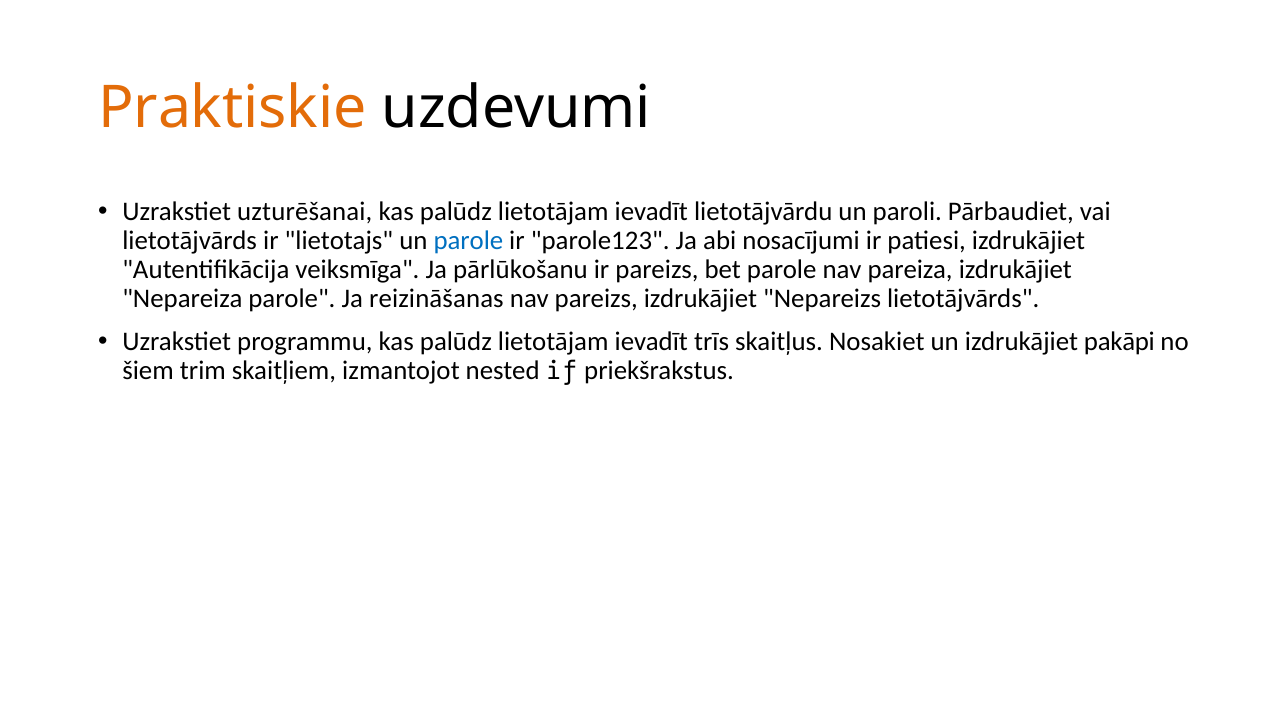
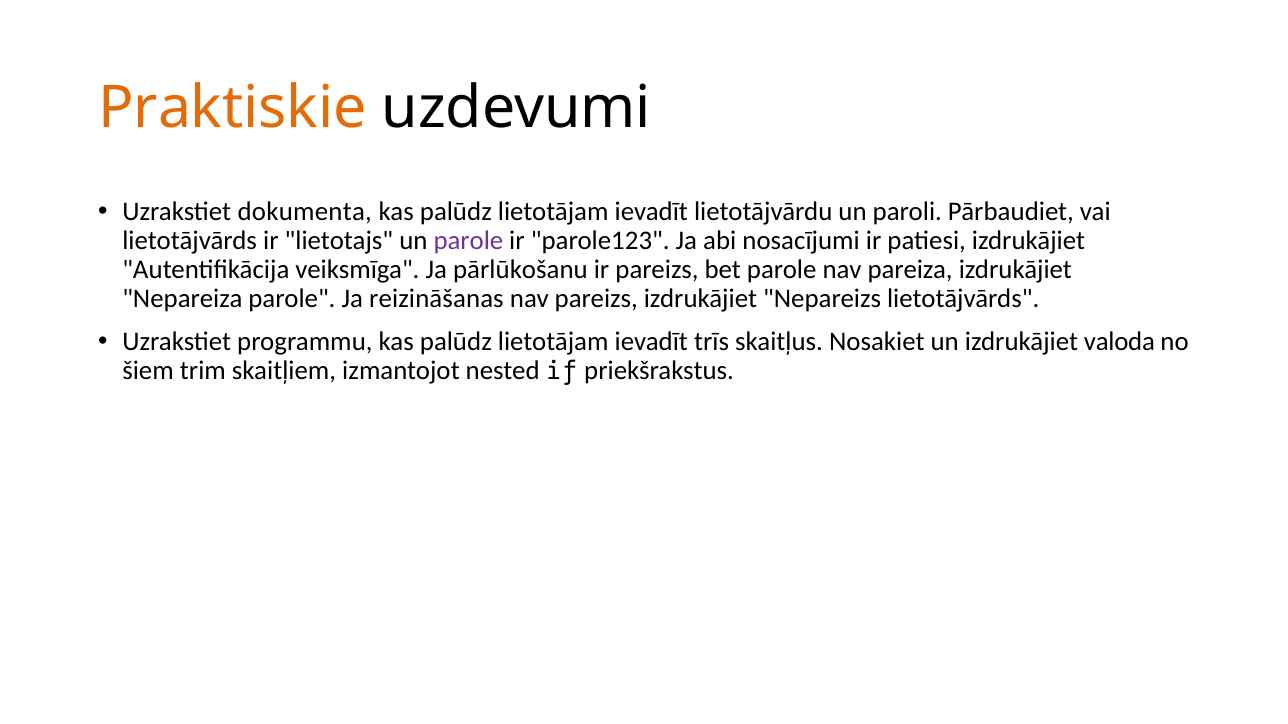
uzturēšanai: uzturēšanai -> dokumenta
parole at (468, 241) colour: blue -> purple
pakāpi: pakāpi -> valoda
